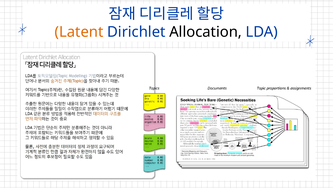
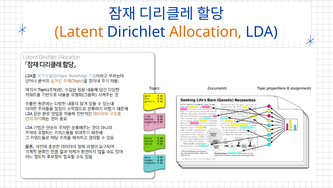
Allocation colour: black -> orange
